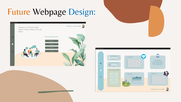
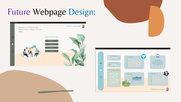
Future colour: orange -> purple
